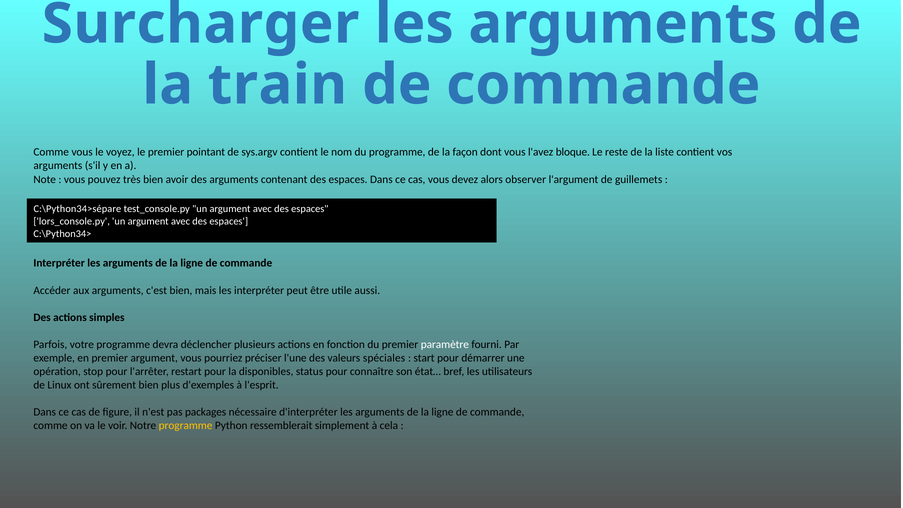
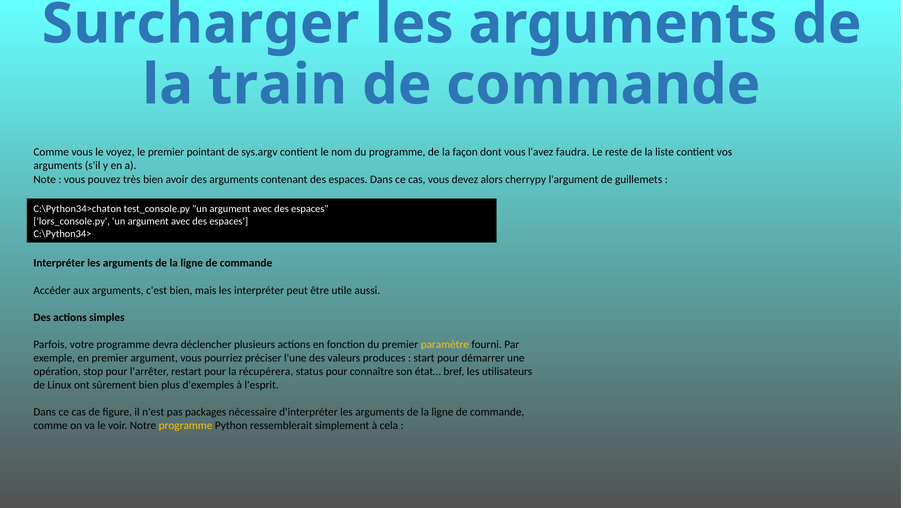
bloque: bloque -> faudra
observer: observer -> cherrypy
C:\Python34>sépare: C:\Python34>sépare -> C:\Python34>chaton
paramètre colour: white -> yellow
spéciales: spéciales -> produces
disponibles: disponibles -> récupérera
